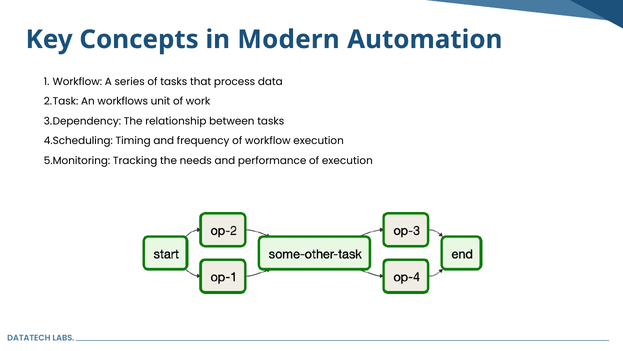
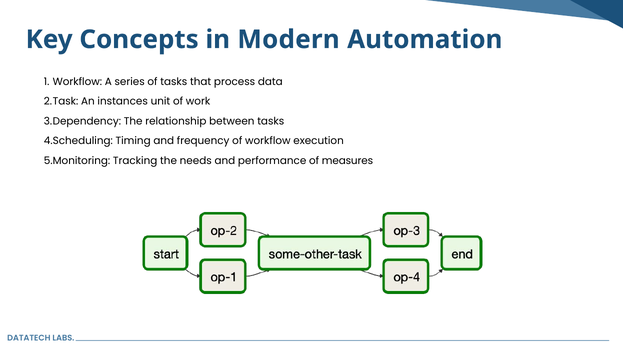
workflows: workflows -> instances
of execution: execution -> measures
